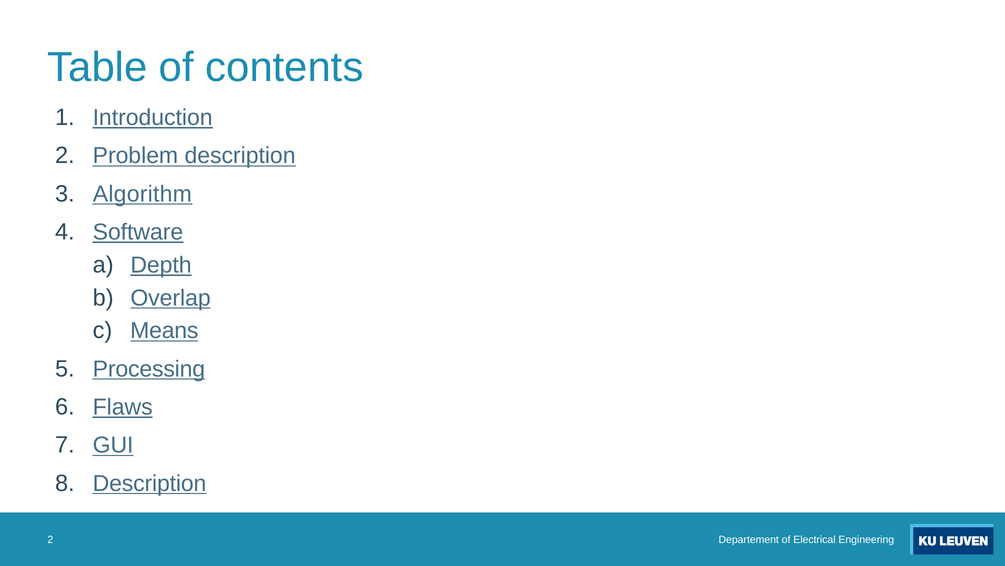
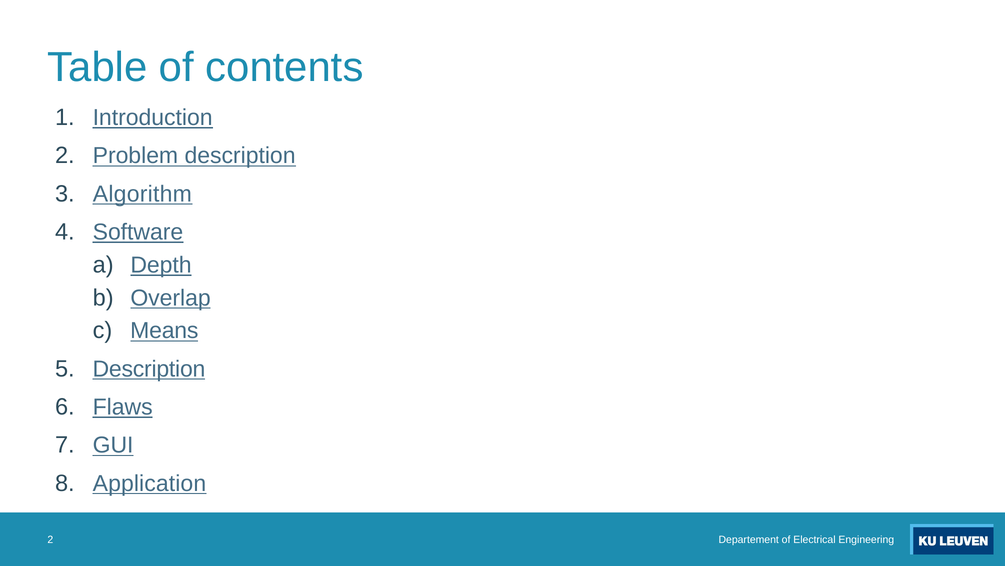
Processing at (149, 369): Processing -> Description
Description at (150, 483): Description -> Application
